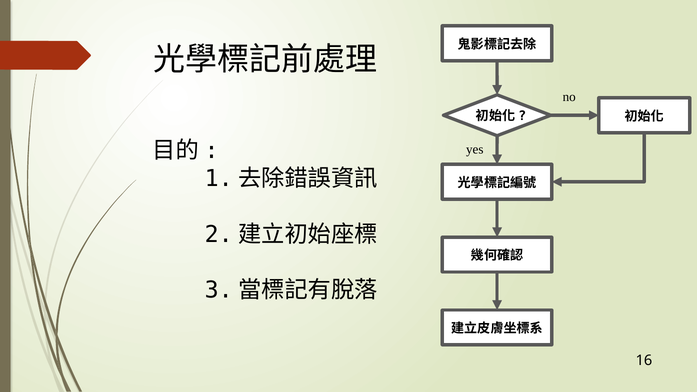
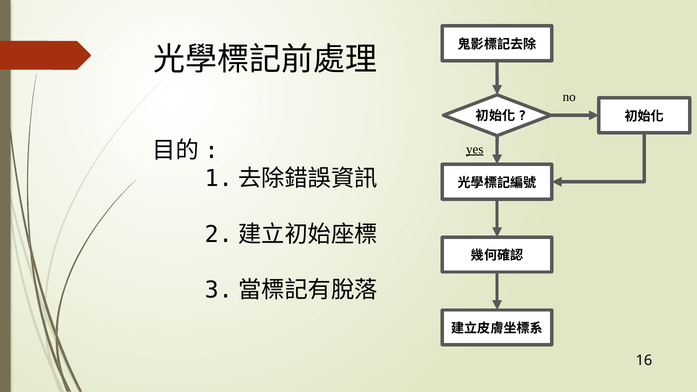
yes underline: none -> present
